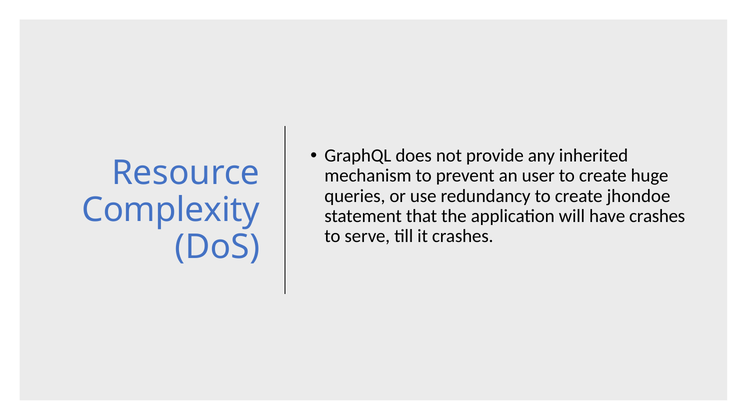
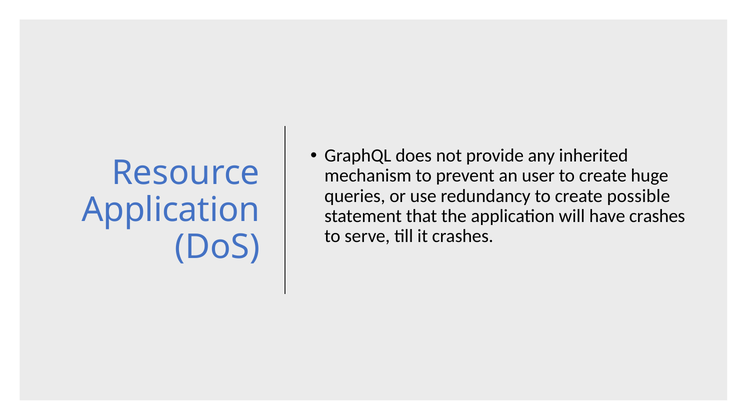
jhondoe: jhondoe -> possible
Complexity at (171, 210): Complexity -> Application
